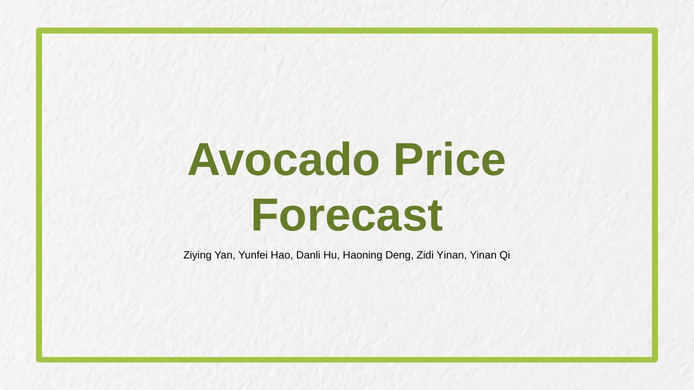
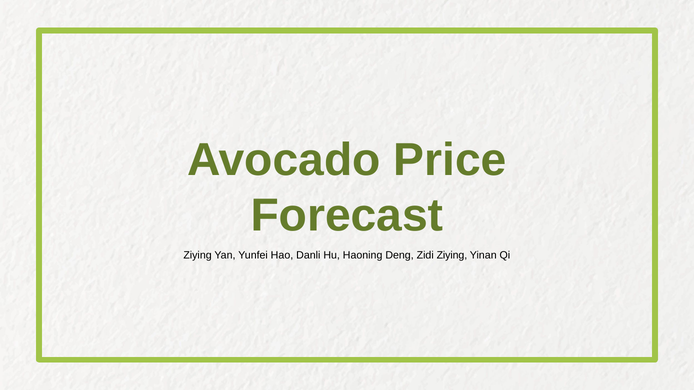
Zidi Yinan: Yinan -> Ziying
